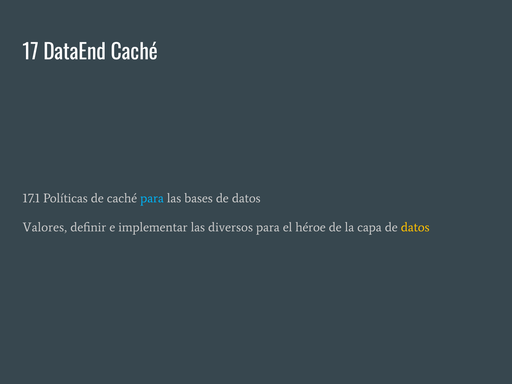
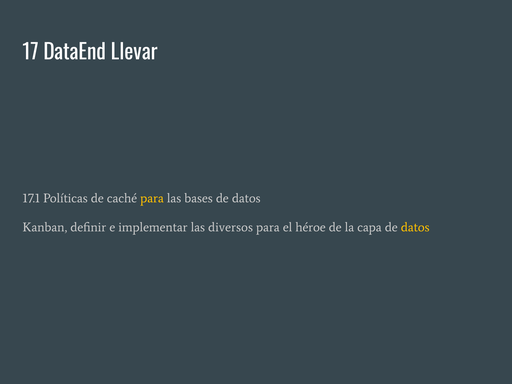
DataEnd Caché: Caché -> Llevar
para at (152, 198) colour: light blue -> yellow
Valores: Valores -> Kanban
